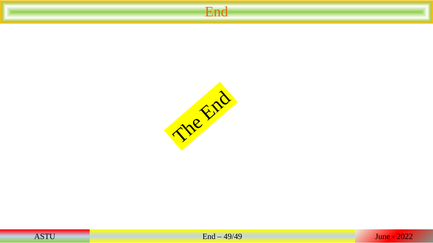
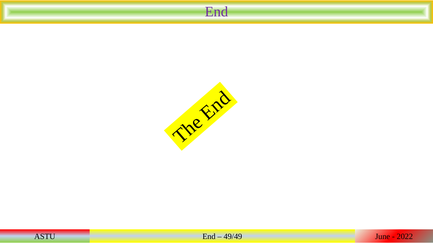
End at (216, 12) colour: orange -> purple
